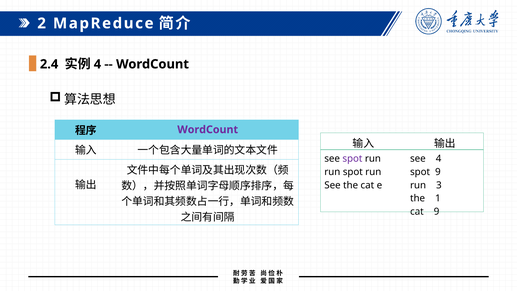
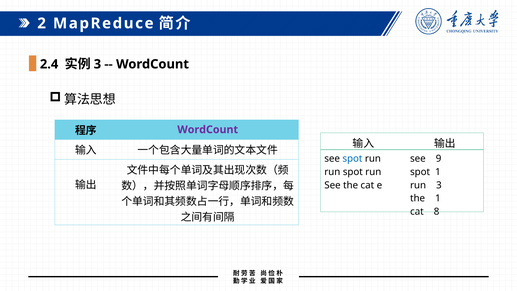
4 at (97, 64): 4 -> 3
spot at (352, 159) colour: purple -> blue
see 4: 4 -> 9
spot 9: 9 -> 1
cat 9: 9 -> 8
